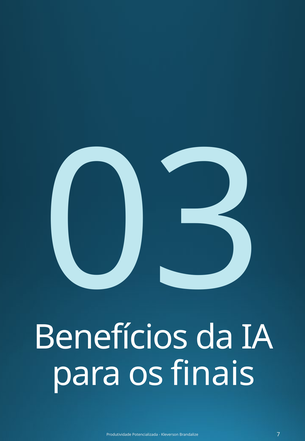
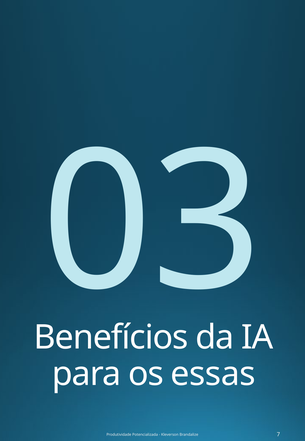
finais: finais -> essas
